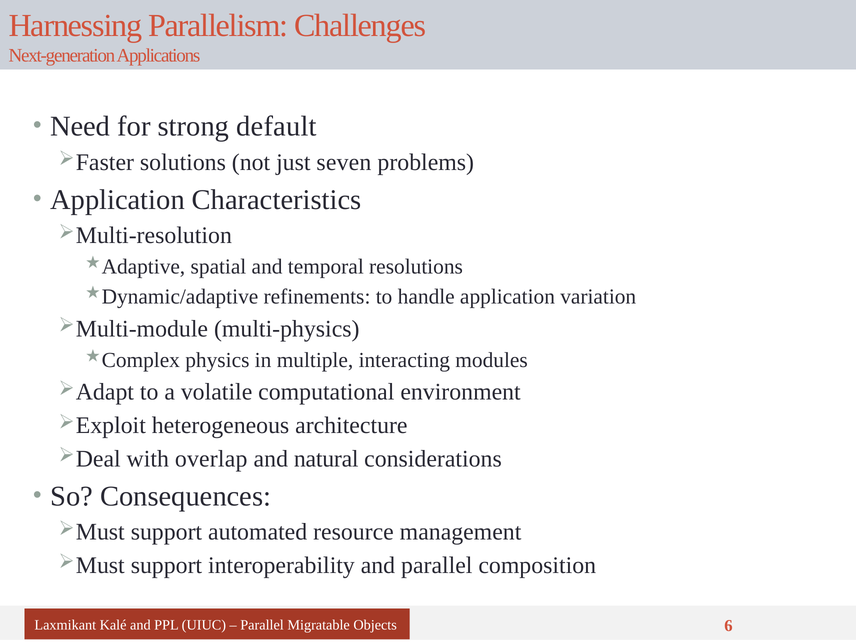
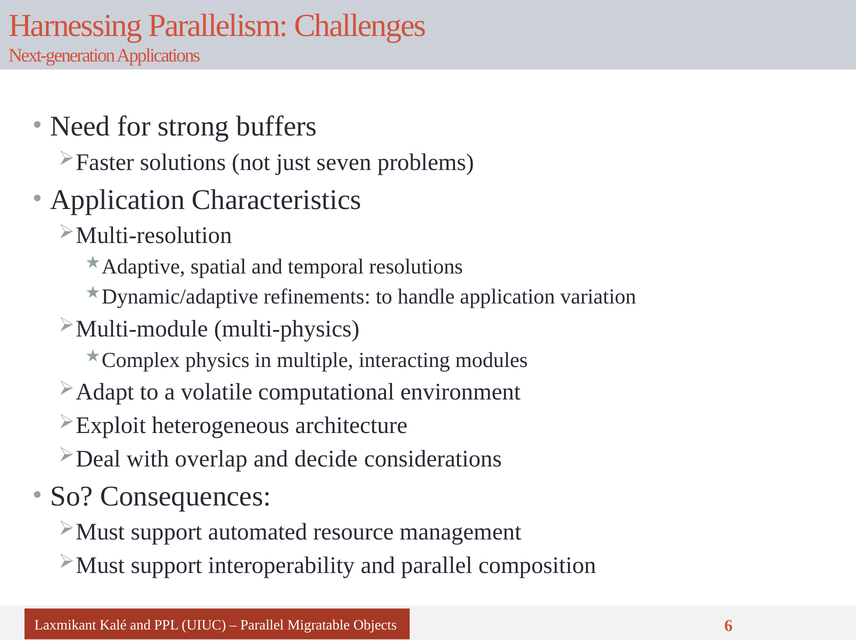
default: default -> buffers
natural: natural -> decide
